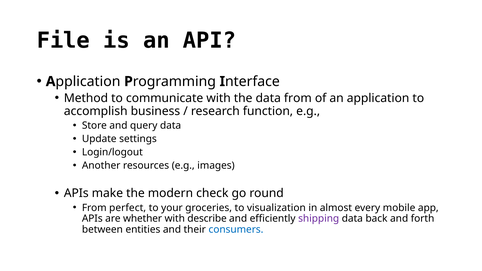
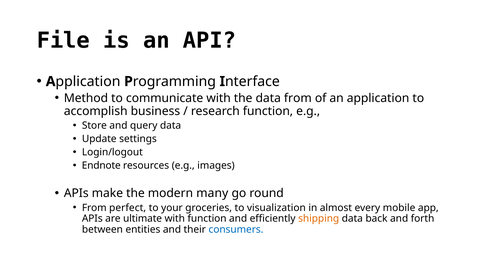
Another: Another -> Endnote
check: check -> many
whether: whether -> ultimate
with describe: describe -> function
shipping colour: purple -> orange
